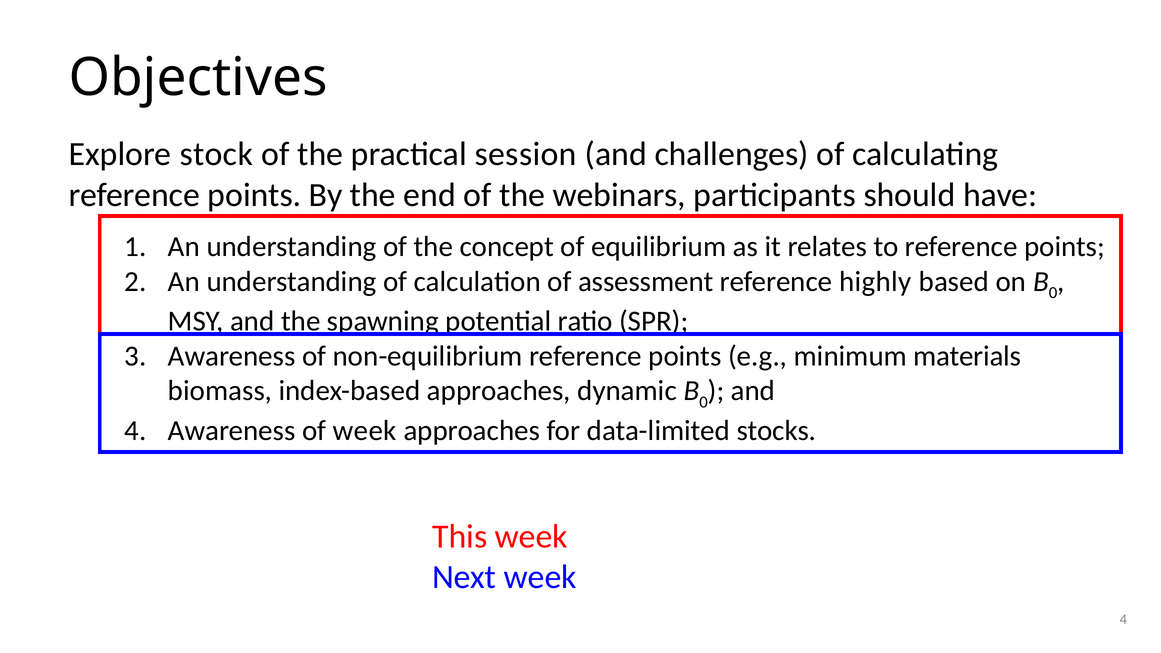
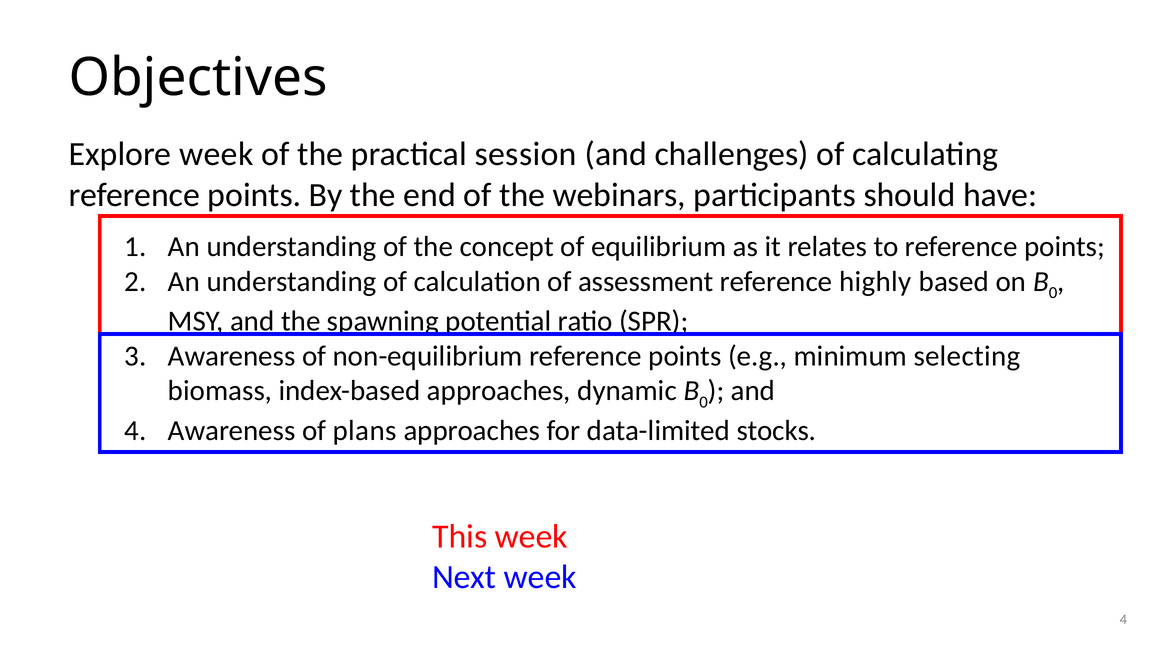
Explore stock: stock -> week
materials: materials -> selecting
of week: week -> plans
